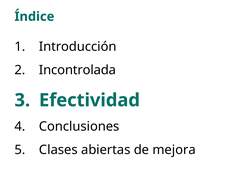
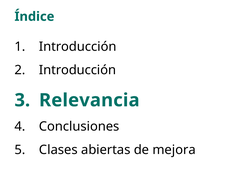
Incontrolada at (78, 70): Incontrolada -> Introducción
Efectividad: Efectividad -> Relevancia
